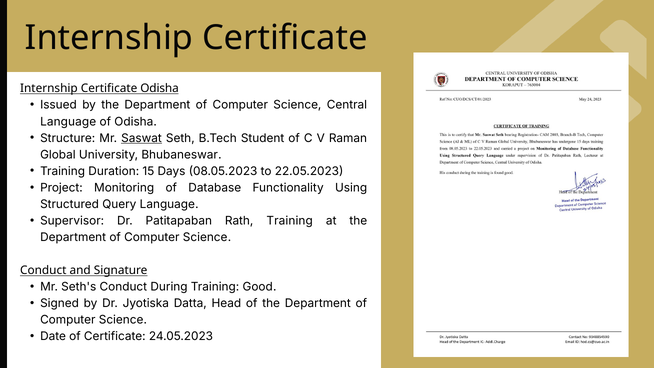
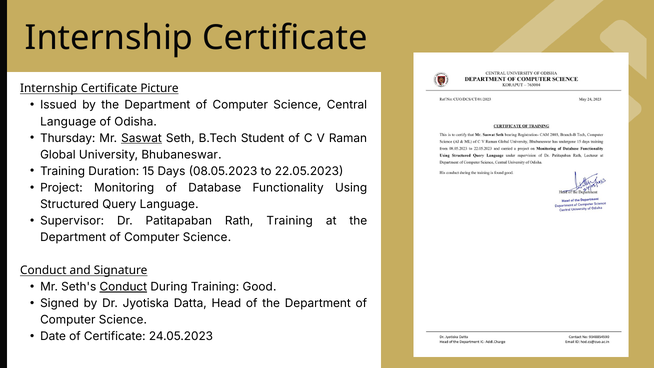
Certificate Odisha: Odisha -> Picture
Structure: Structure -> Thursday
Conduct at (123, 287) underline: none -> present
